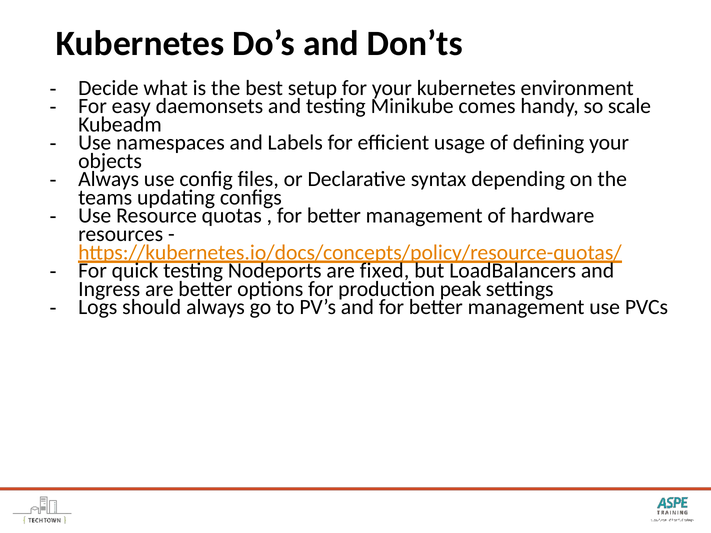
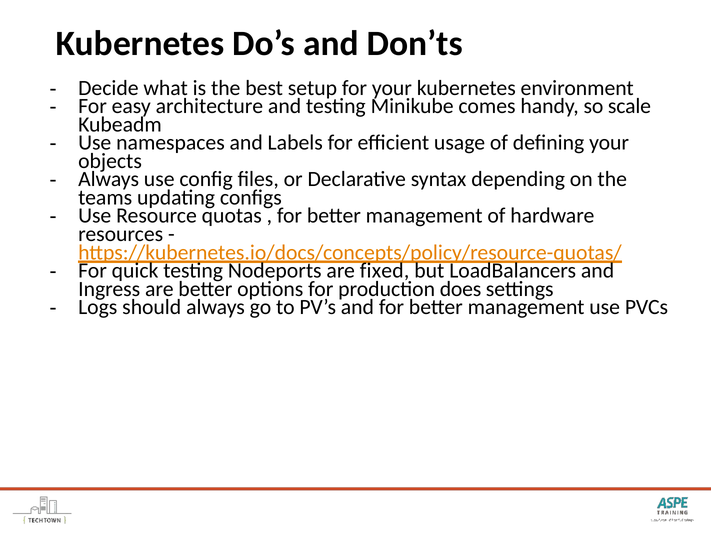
daemonsets: daemonsets -> architecture
peak: peak -> does
